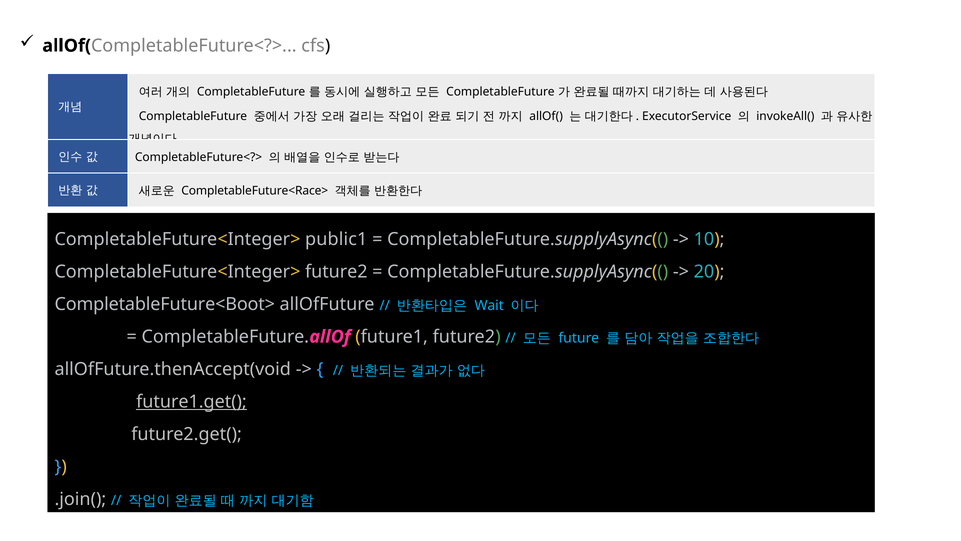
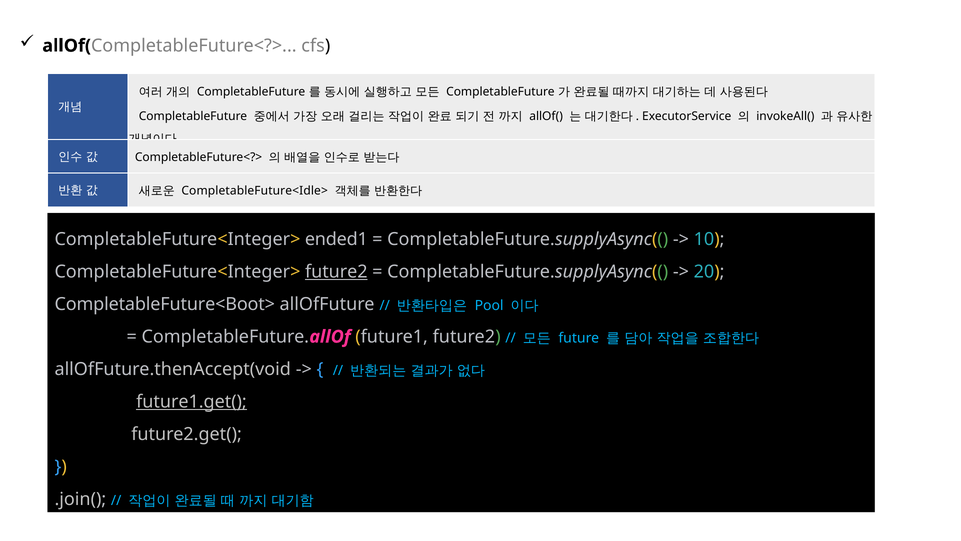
CompletableFuture<Race>: CompletableFuture<Race> -> CompletableFuture<Idle>
public1: public1 -> ended1
future2 at (336, 272) underline: none -> present
Wait: Wait -> Pool
